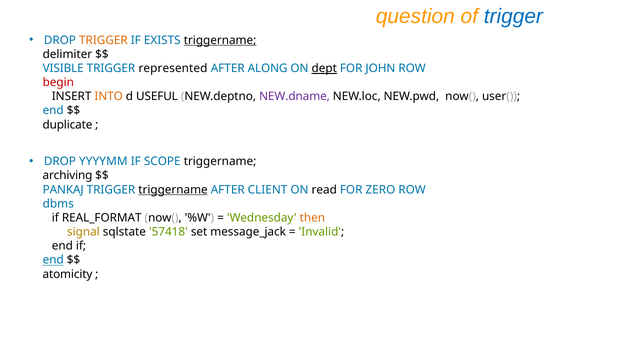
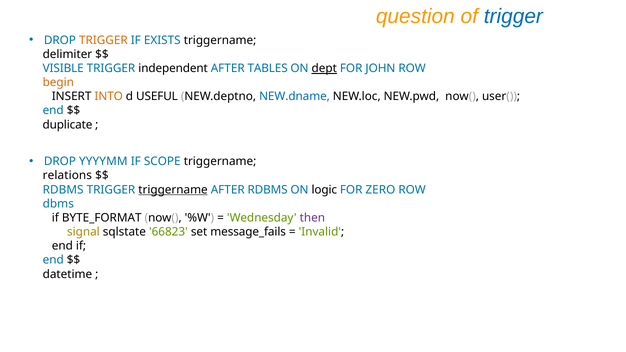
triggername at (220, 40) underline: present -> none
represented: represented -> independent
ALONG: ALONG -> TABLES
begin colour: red -> orange
NEW.dname colour: purple -> blue
archiving: archiving -> relations
PANKAJ at (63, 190): PANKAJ -> RDBMS
AFTER CLIENT: CLIENT -> RDBMS
read: read -> logic
REAL_FORMAT: REAL_FORMAT -> BYTE_FORMAT
then colour: orange -> purple
57418: 57418 -> 66823
message_jack: message_jack -> message_fails
end at (53, 260) underline: present -> none
atomicity: atomicity -> datetime
